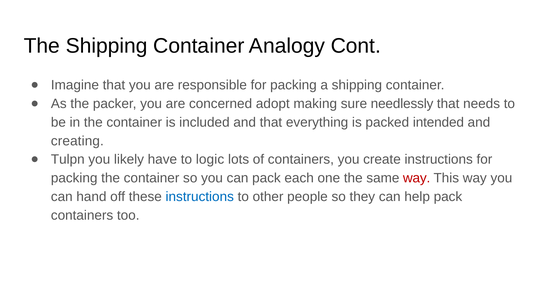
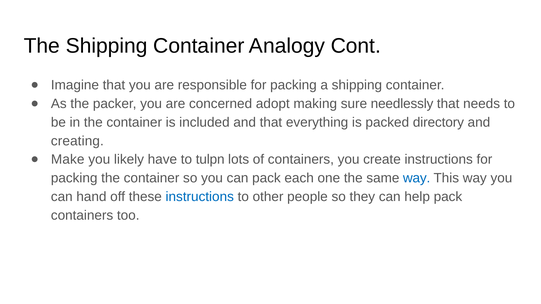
intended: intended -> directory
Tulpn: Tulpn -> Make
logic: logic -> tulpn
way at (417, 178) colour: red -> blue
